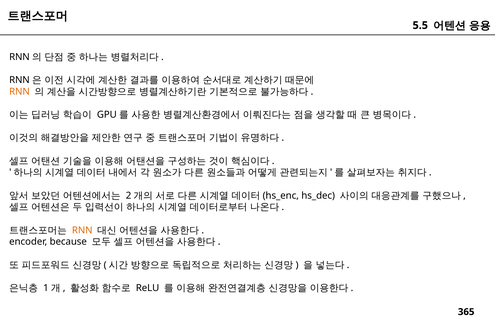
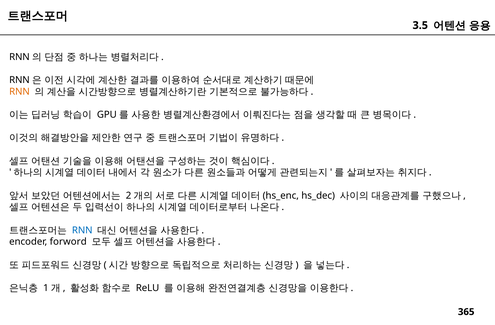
5.5: 5.5 -> 3.5
RNN at (82, 230) colour: orange -> blue
because: because -> forword
